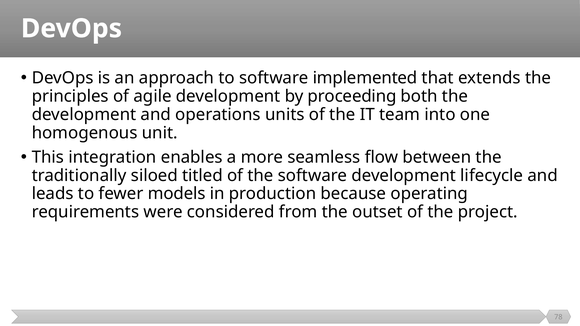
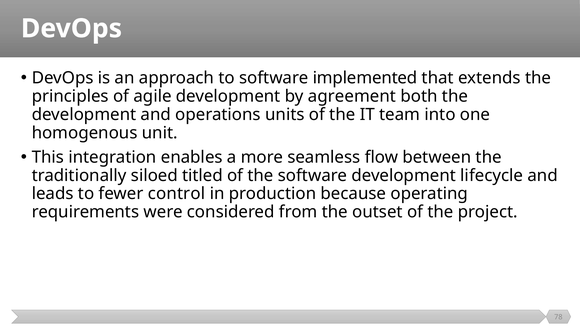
proceeding: proceeding -> agreement
models: models -> control
